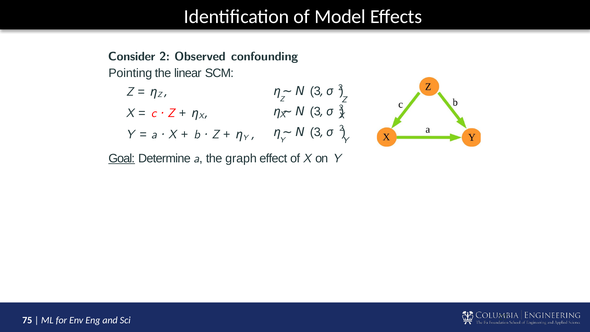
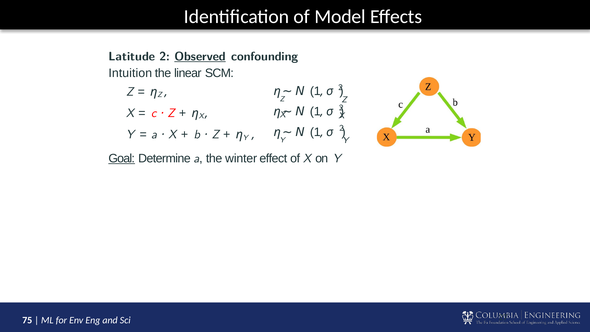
Consider: Consider -> Latitude
Observed underline: none -> present
Pointing: Pointing -> Intuition
3 at (315, 91): 3 -> 1
3 at (315, 112): 3 -> 1
3 at (315, 132): 3 -> 1
graph: graph -> winter
